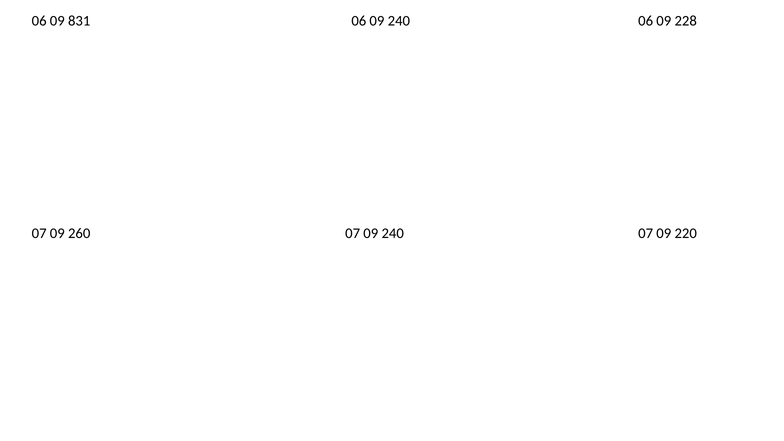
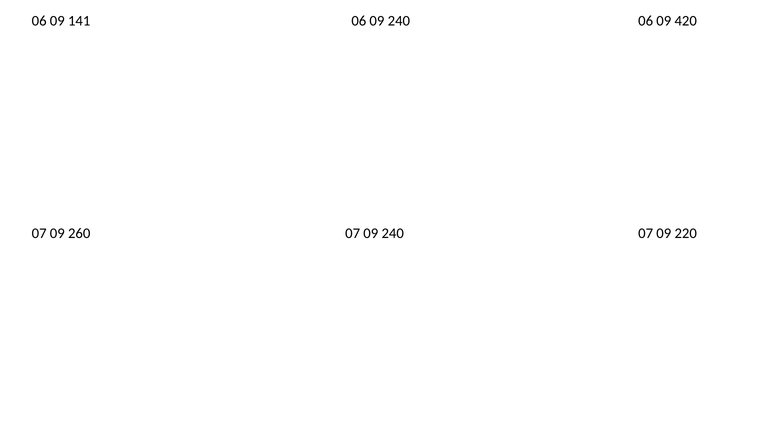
831: 831 -> 141
228: 228 -> 420
